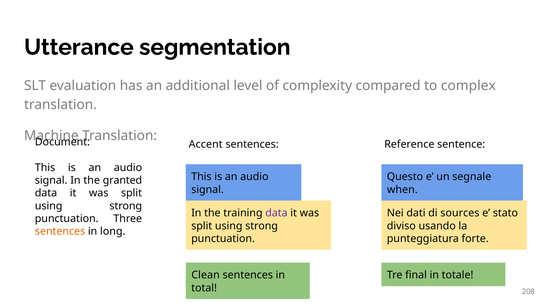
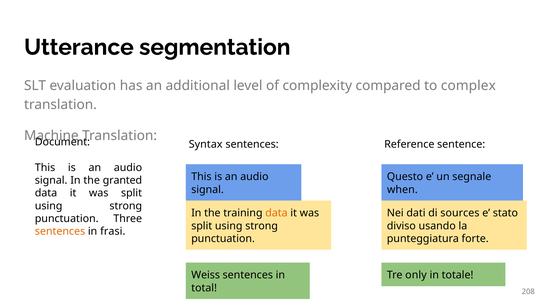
Accent: Accent -> Syntax
data at (276, 213) colour: purple -> orange
long: long -> frasi
Clean: Clean -> Weiss
final: final -> only
